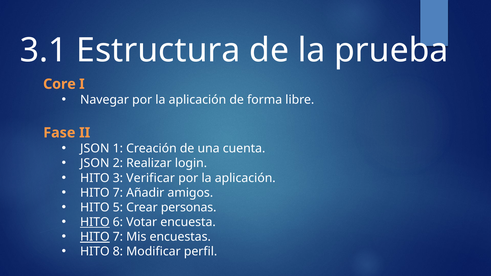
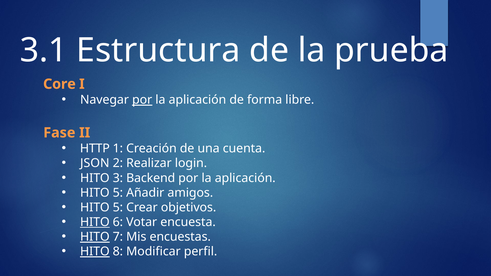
por at (142, 100) underline: none -> present
JSON at (95, 149): JSON -> HTTP
Verificar: Verificar -> Backend
7 at (118, 193): 7 -> 5
personas: personas -> objetivos
HITO at (95, 252) underline: none -> present
